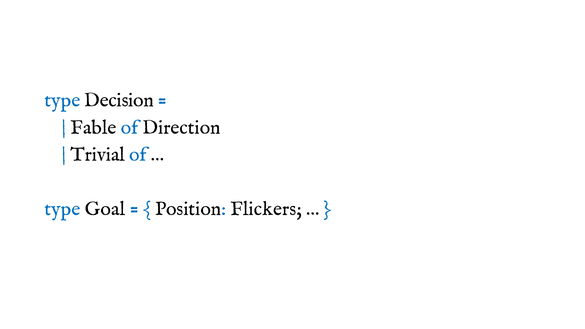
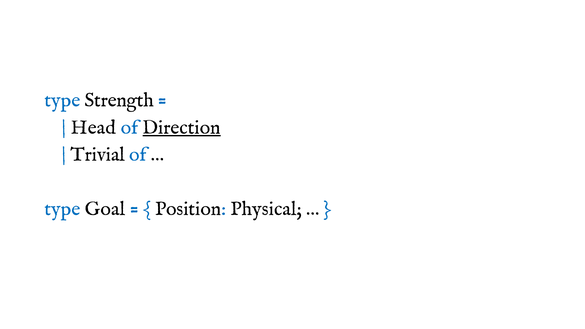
Decision: Decision -> Strength
Fable: Fable -> Head
Direction underline: none -> present
Flickers: Flickers -> Physical
